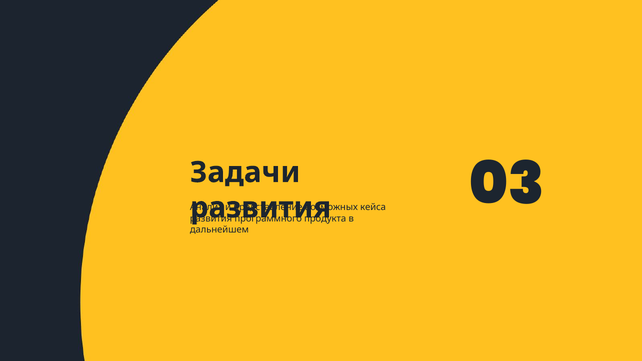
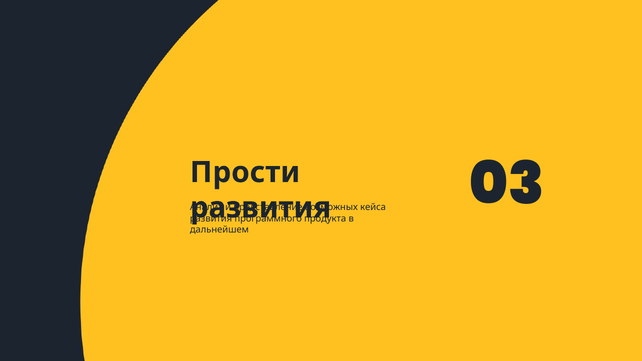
Задачи: Задачи -> Прости
